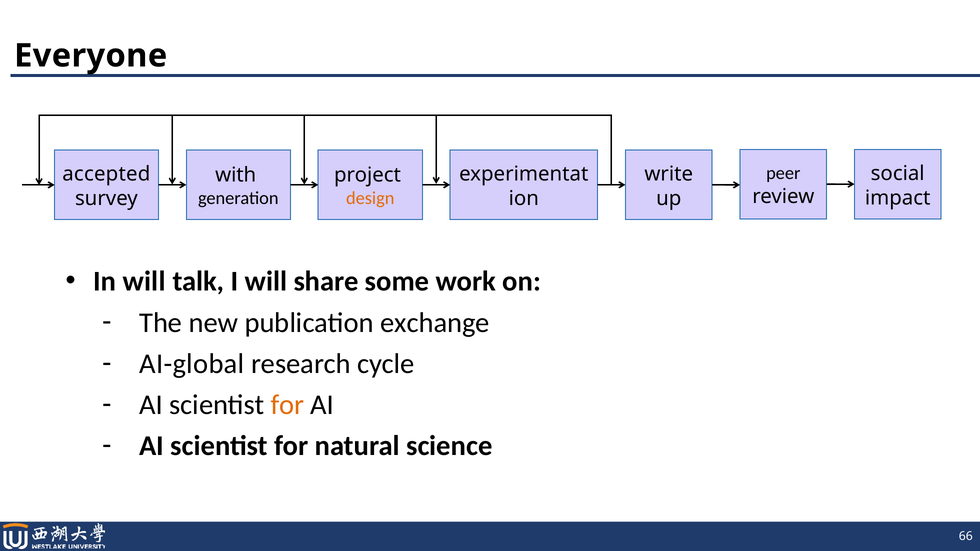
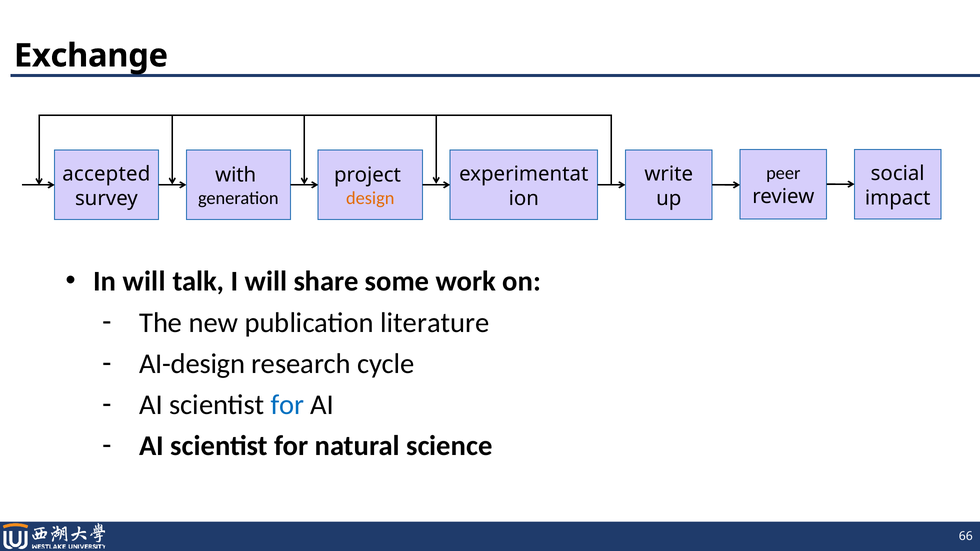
Everyone: Everyone -> Exchange
exchange: exchange -> literature
AI-global: AI-global -> AI-design
for at (287, 405) colour: orange -> blue
